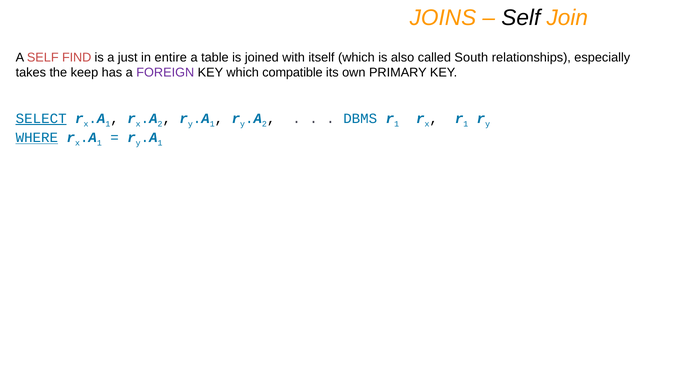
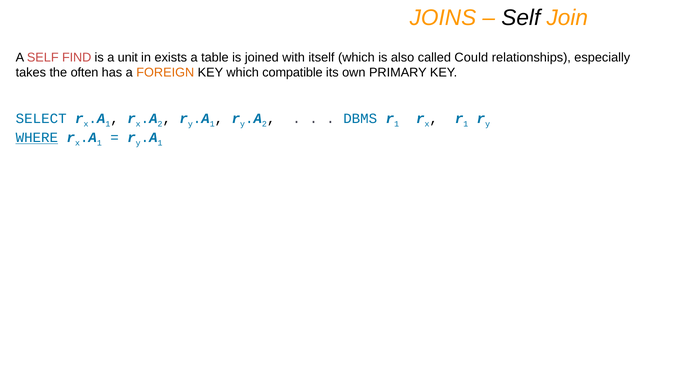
just: just -> unit
entire: entire -> exists
South: South -> Could
keep: keep -> often
FOREIGN colour: purple -> orange
SELECT underline: present -> none
